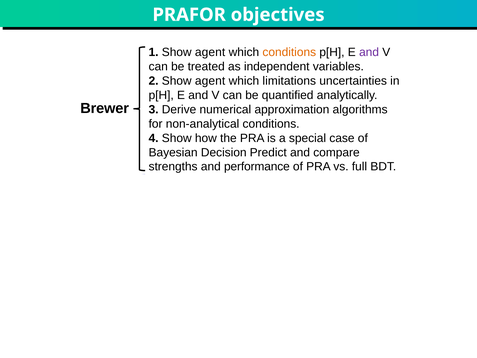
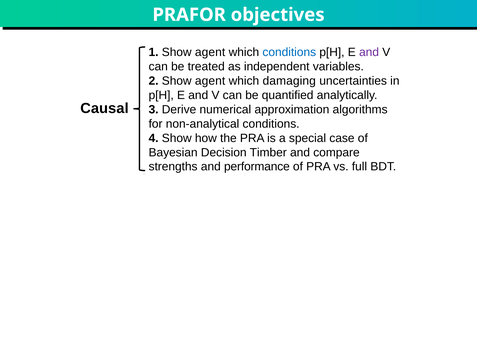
conditions at (289, 52) colour: orange -> blue
limitations: limitations -> damaging
Brewer: Brewer -> Causal
Decision Predict: Predict -> Timber
